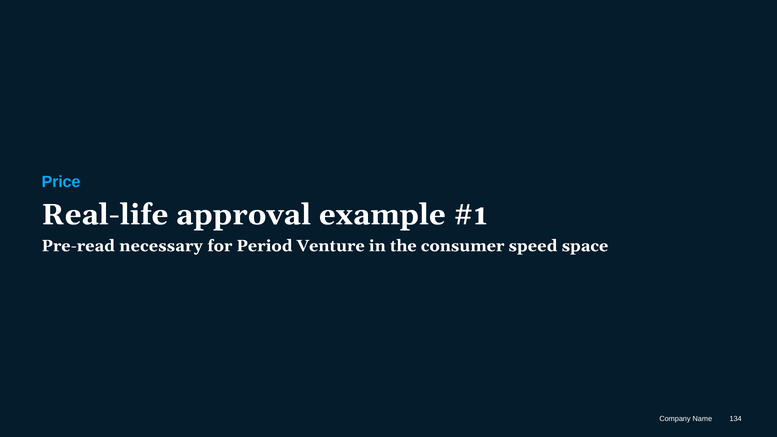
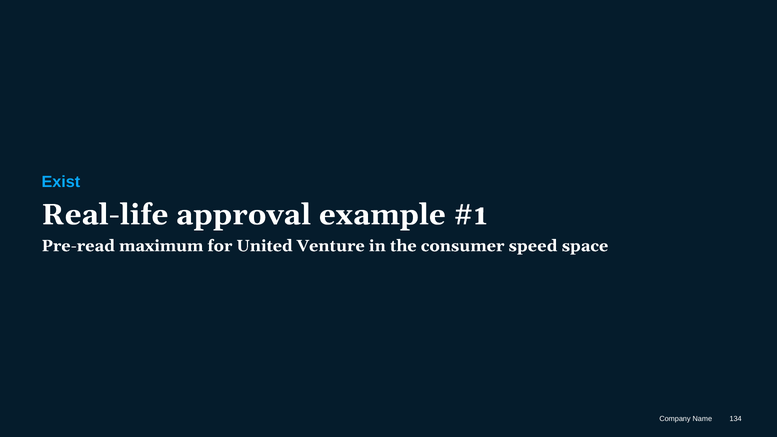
Price: Price -> Exist
necessary: necessary -> maximum
Period: Period -> United
